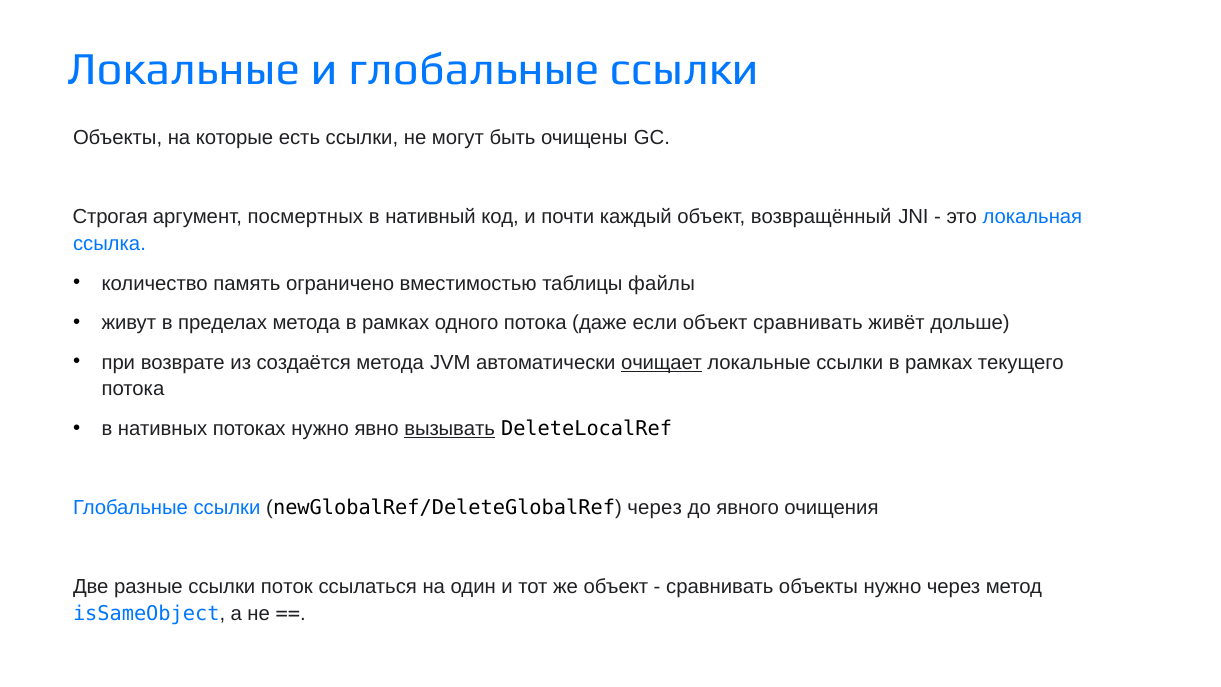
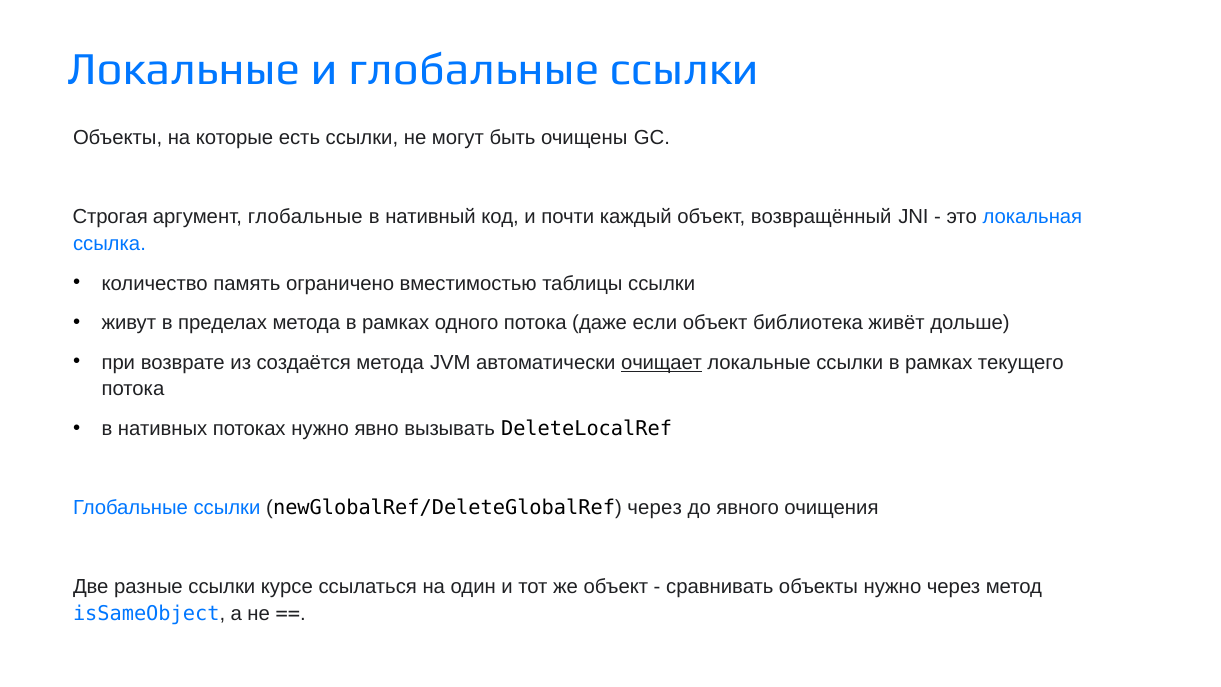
аргумент посмертных: посмертных -> глобальные
таблицы файлы: файлы -> ссылки
объект сравнивать: сравнивать -> библиотека
вызывать underline: present -> none
поток: поток -> курсе
